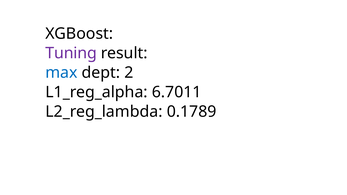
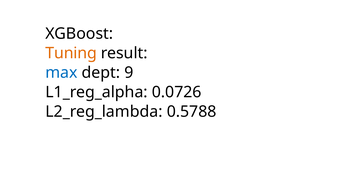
Tuning colour: purple -> orange
2: 2 -> 9
6.7011: 6.7011 -> 0.0726
0.1789: 0.1789 -> 0.5788
